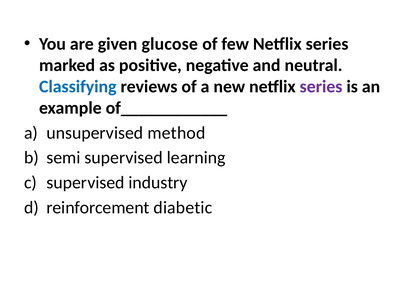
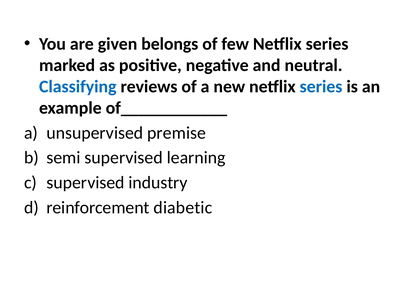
glucose: glucose -> belongs
series at (321, 87) colour: purple -> blue
method: method -> premise
